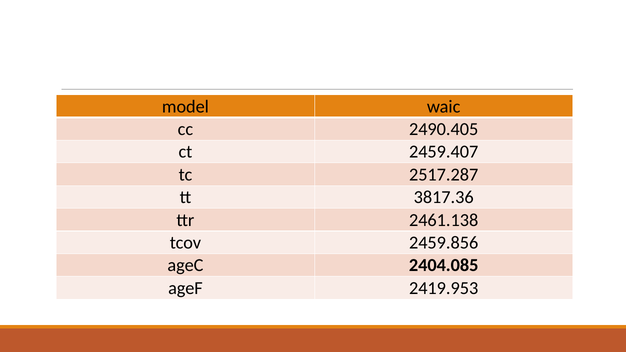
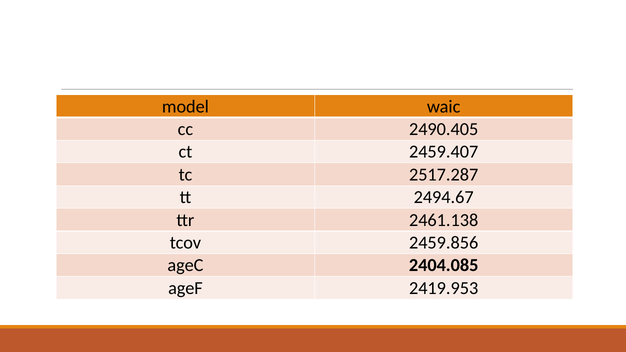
3817.36: 3817.36 -> 2494.67
